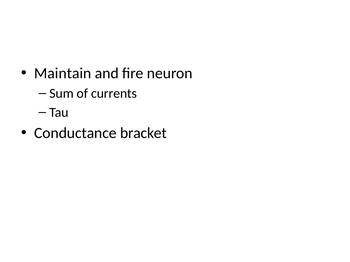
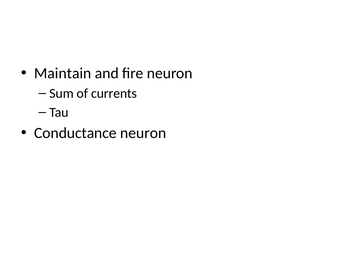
Conductance bracket: bracket -> neuron
